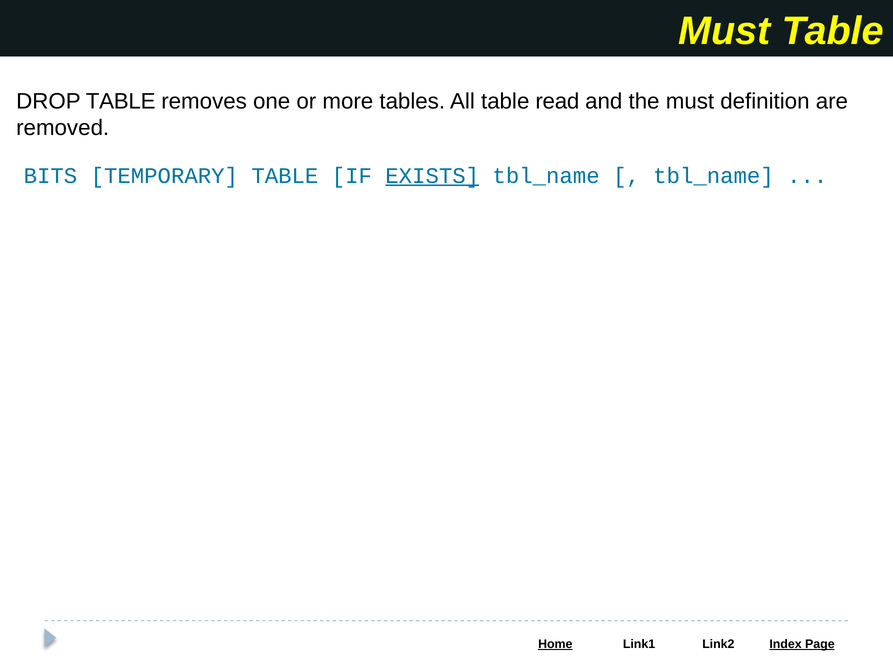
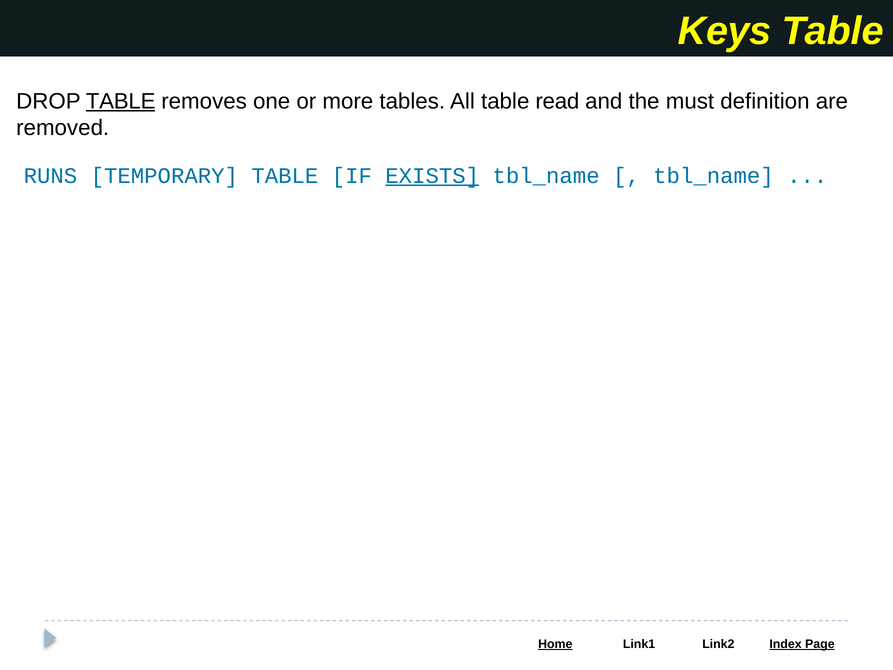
Must at (724, 31): Must -> Keys
TABLE at (121, 101) underline: none -> present
BITS: BITS -> RUNS
